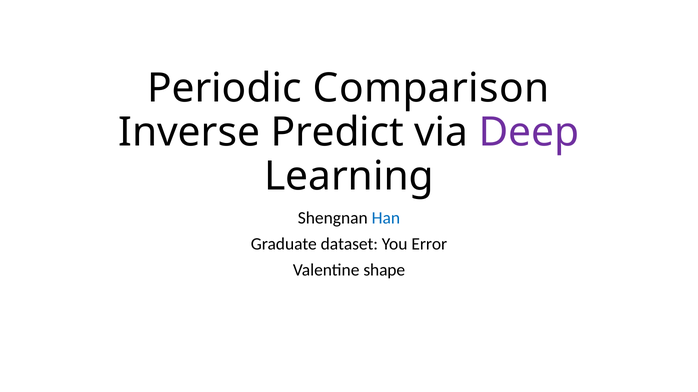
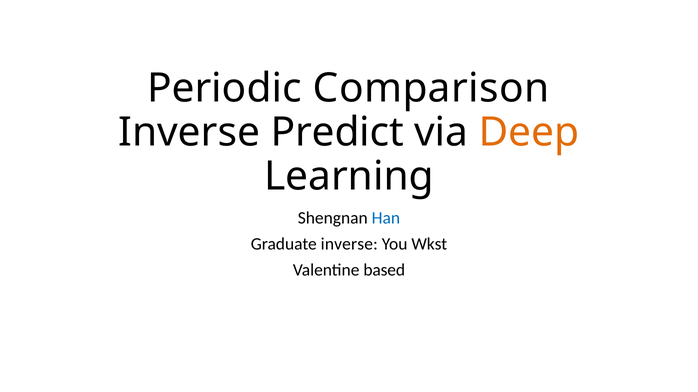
Deep colour: purple -> orange
Graduate dataset: dataset -> inverse
Error: Error -> Wkst
shape: shape -> based
